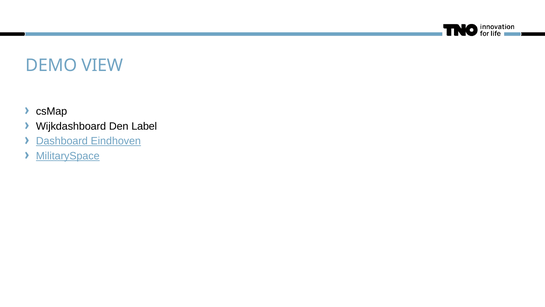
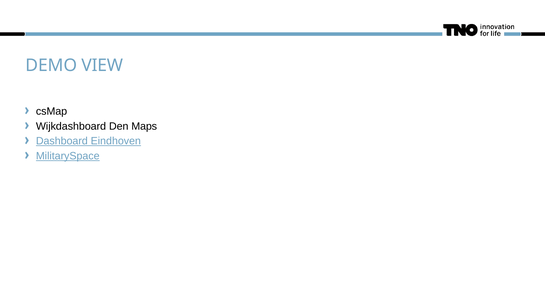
Label: Label -> Maps
